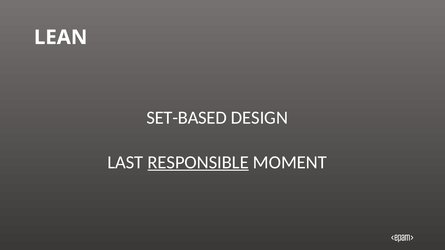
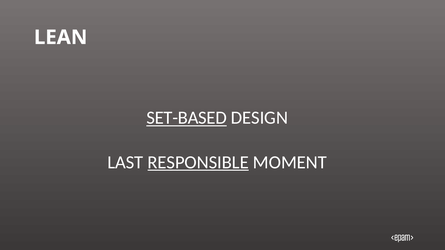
SET-BASED underline: none -> present
